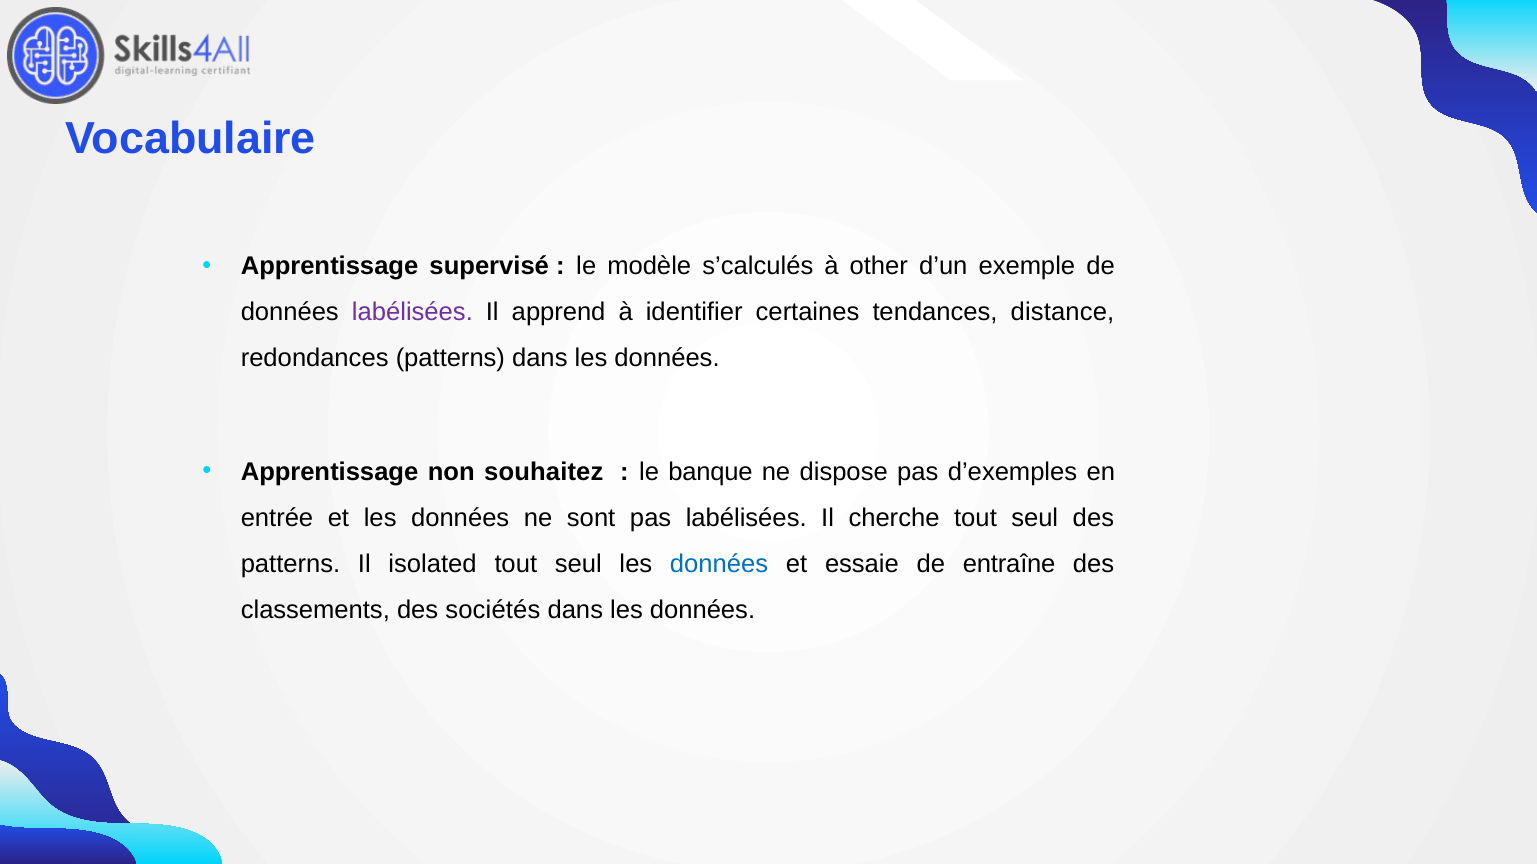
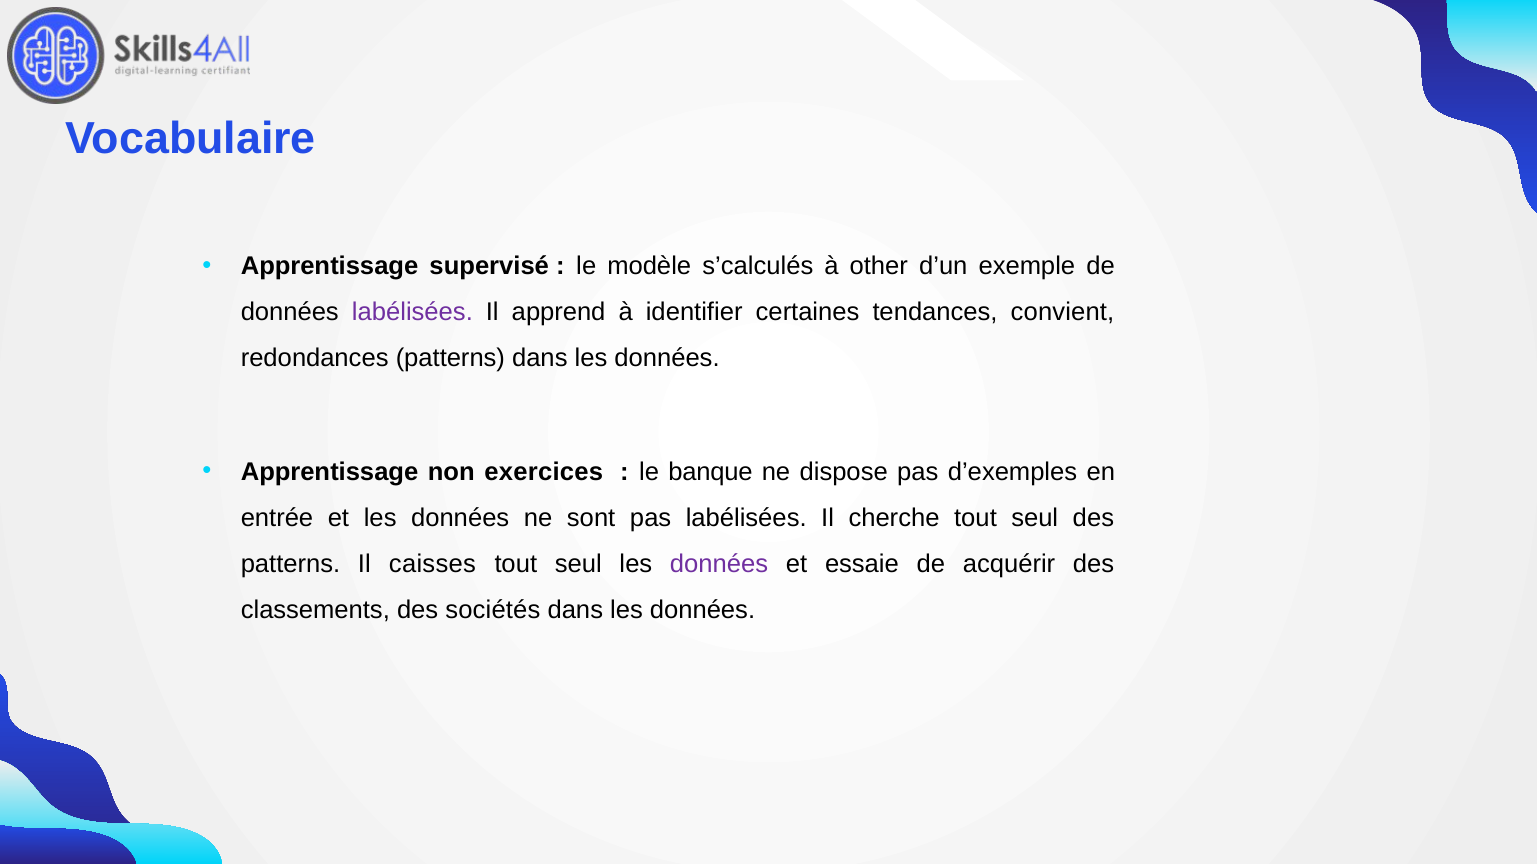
distance: distance -> convient
souhaitez: souhaitez -> exercices
isolated: isolated -> caisses
données at (719, 564) colour: blue -> purple
entraîne: entraîne -> acquérir
